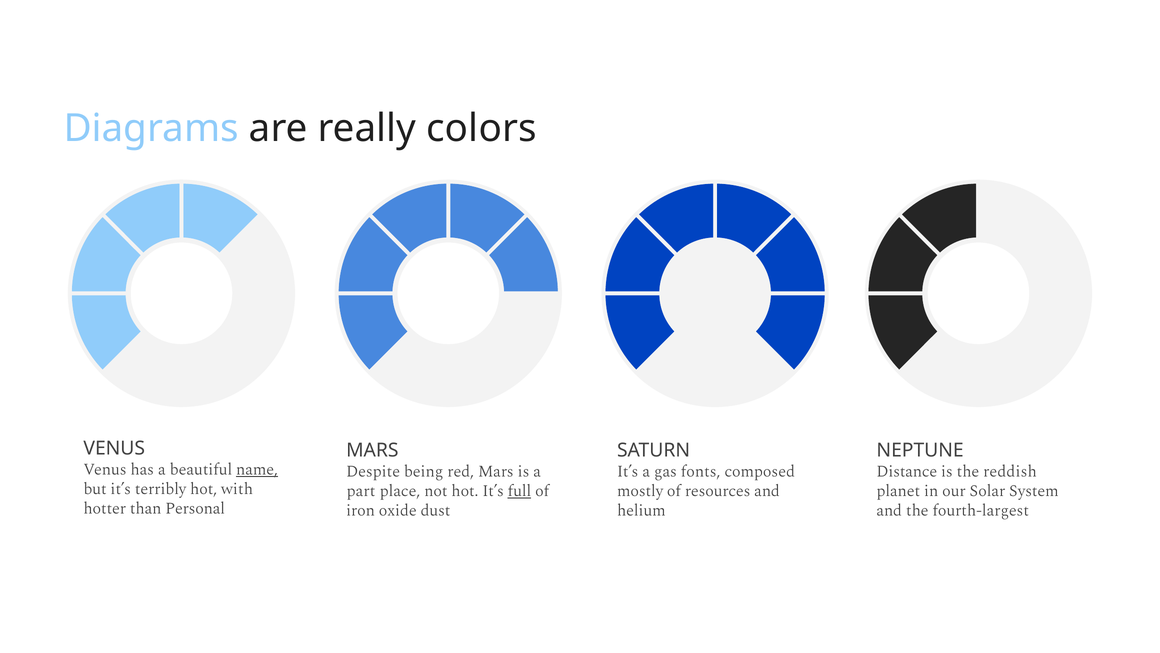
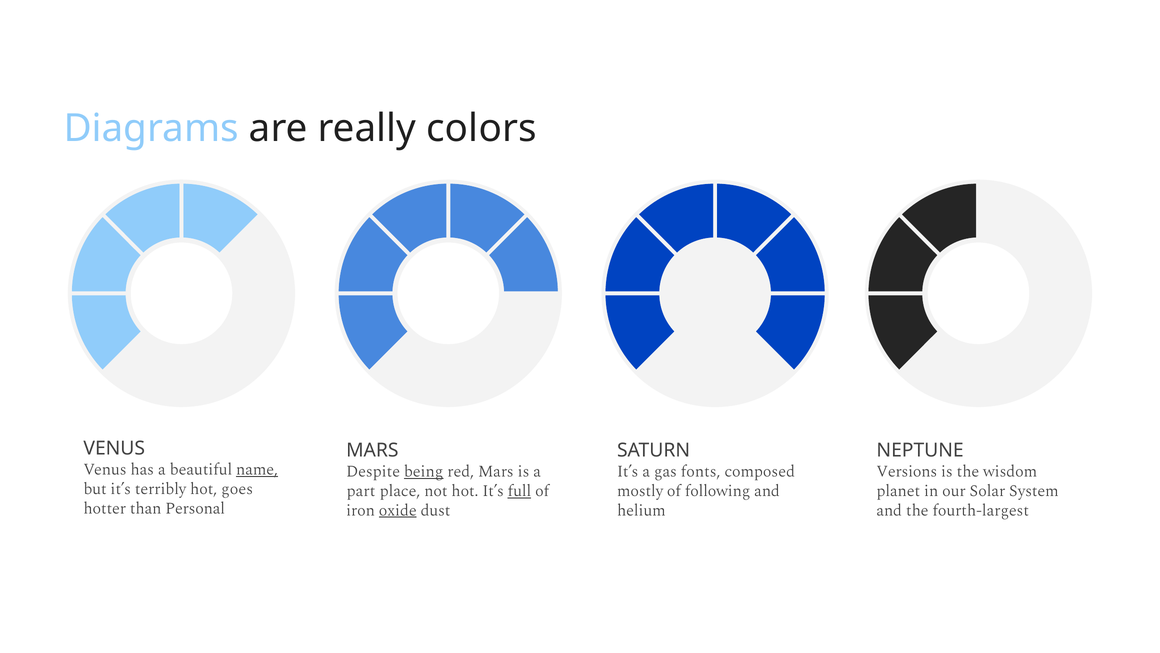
being underline: none -> present
Distance: Distance -> Versions
reddish: reddish -> wisdom
with: with -> goes
resources: resources -> following
oxide underline: none -> present
